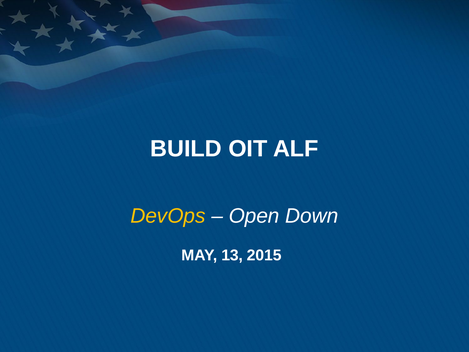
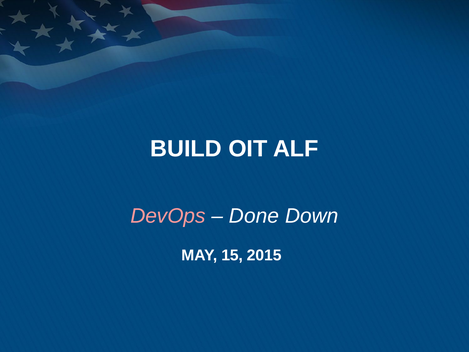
DevOps colour: yellow -> pink
Open: Open -> Done
13: 13 -> 15
